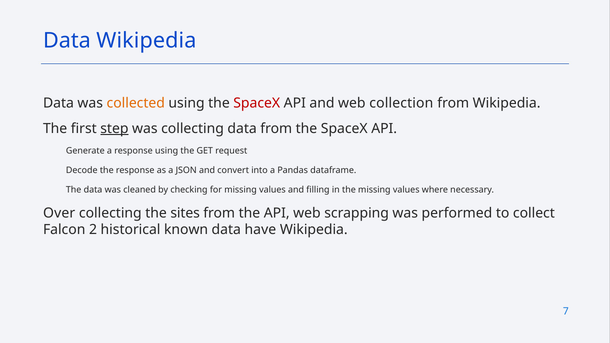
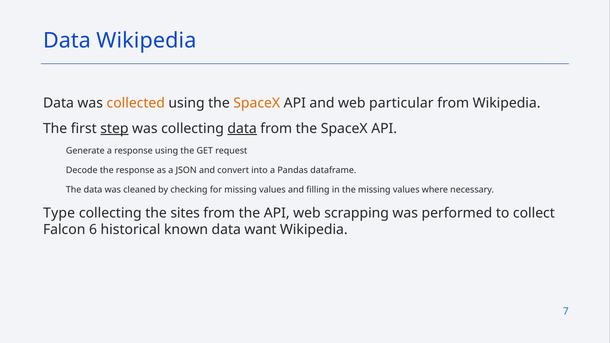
SpaceX at (257, 103) colour: red -> orange
collection: collection -> particular
data at (242, 129) underline: none -> present
Over: Over -> Type
2: 2 -> 6
have: have -> want
